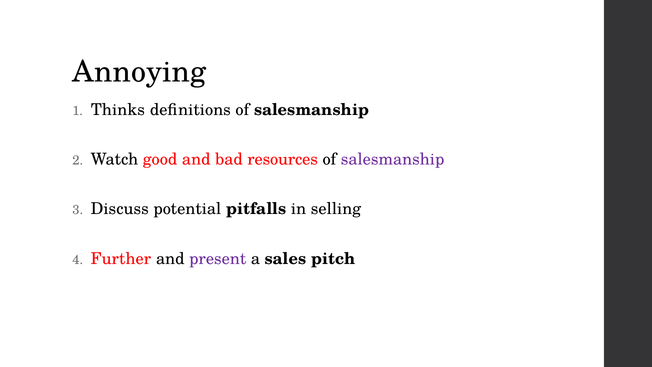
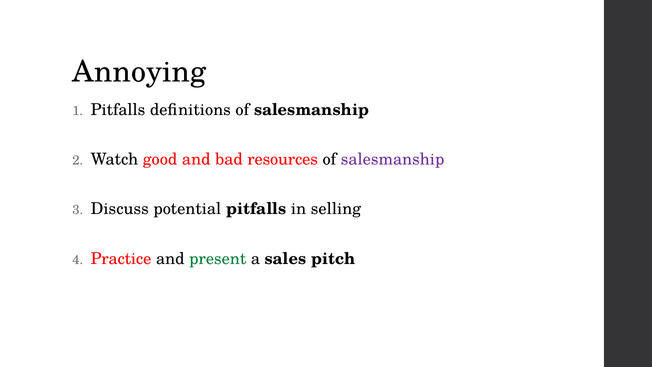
Thinks at (118, 110): Thinks -> Pitfalls
Further: Further -> Practice
present colour: purple -> green
